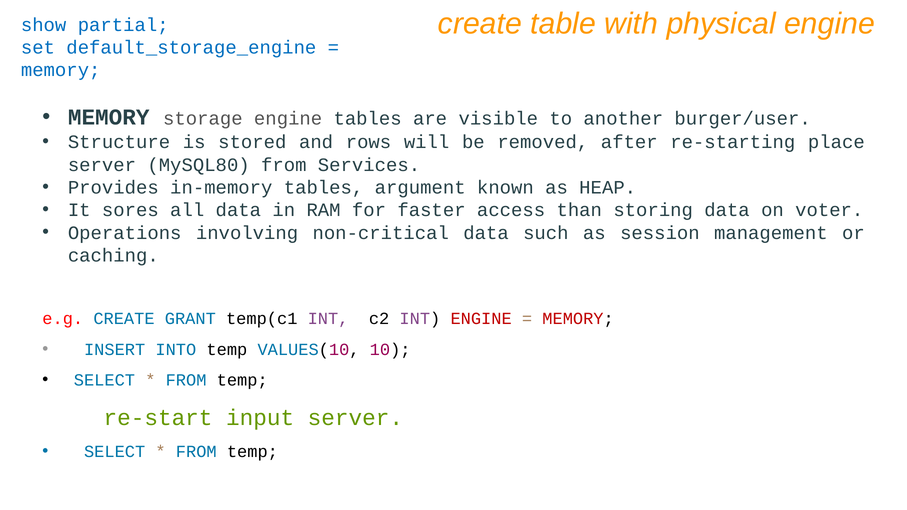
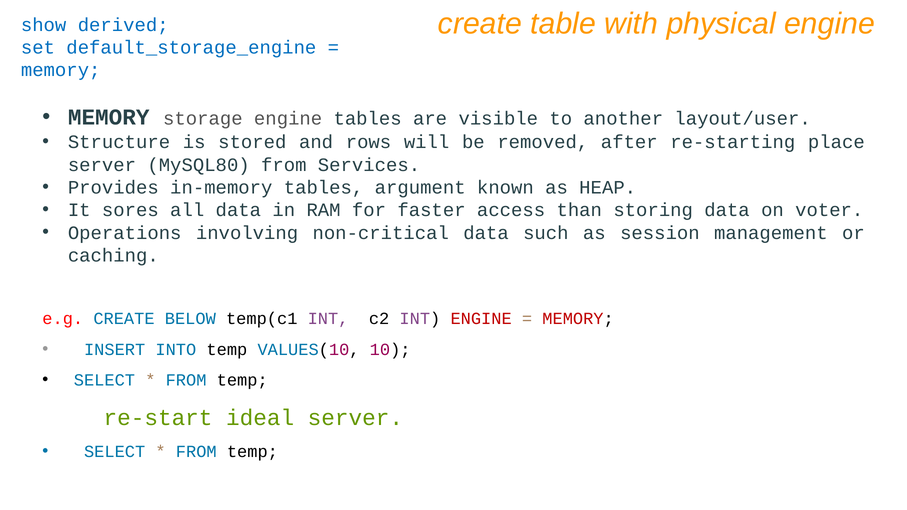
partial: partial -> derived
burger/user: burger/user -> layout/user
GRANT: GRANT -> BELOW
input: input -> ideal
